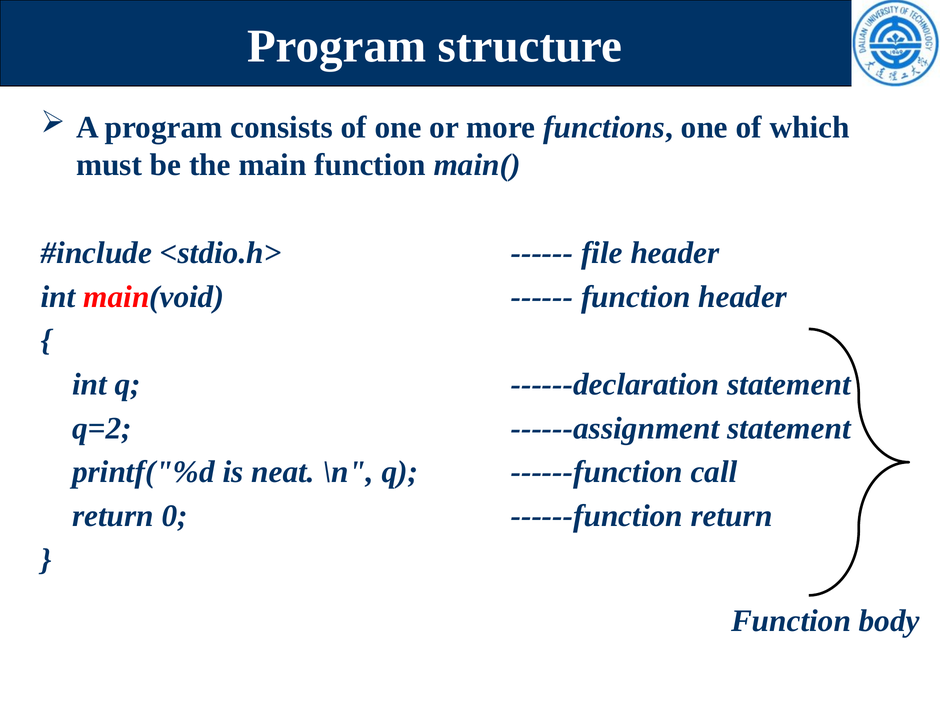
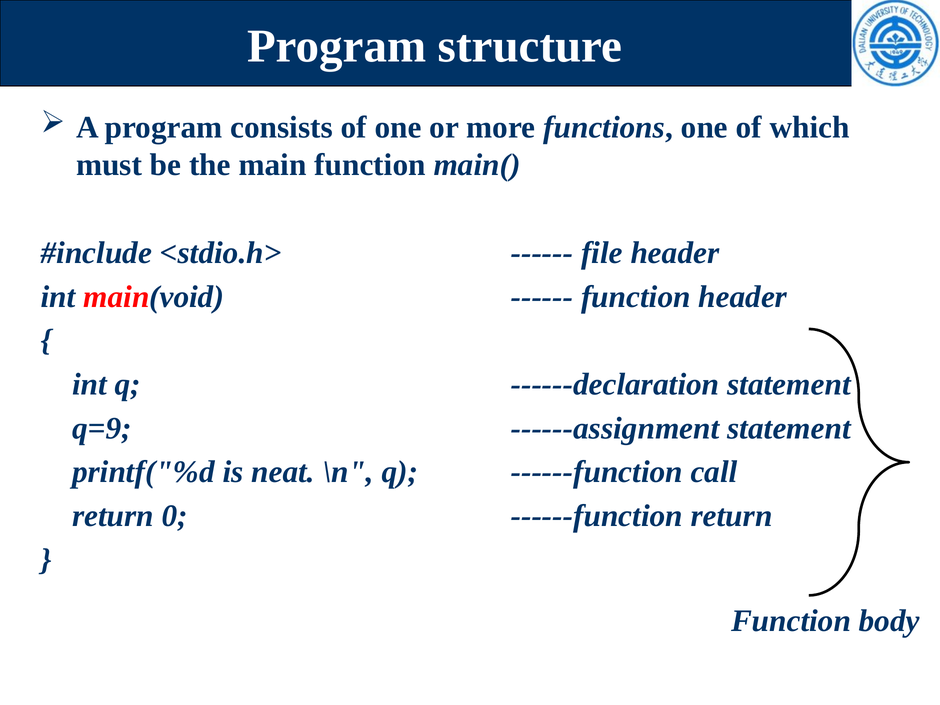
q=2: q=2 -> q=9
